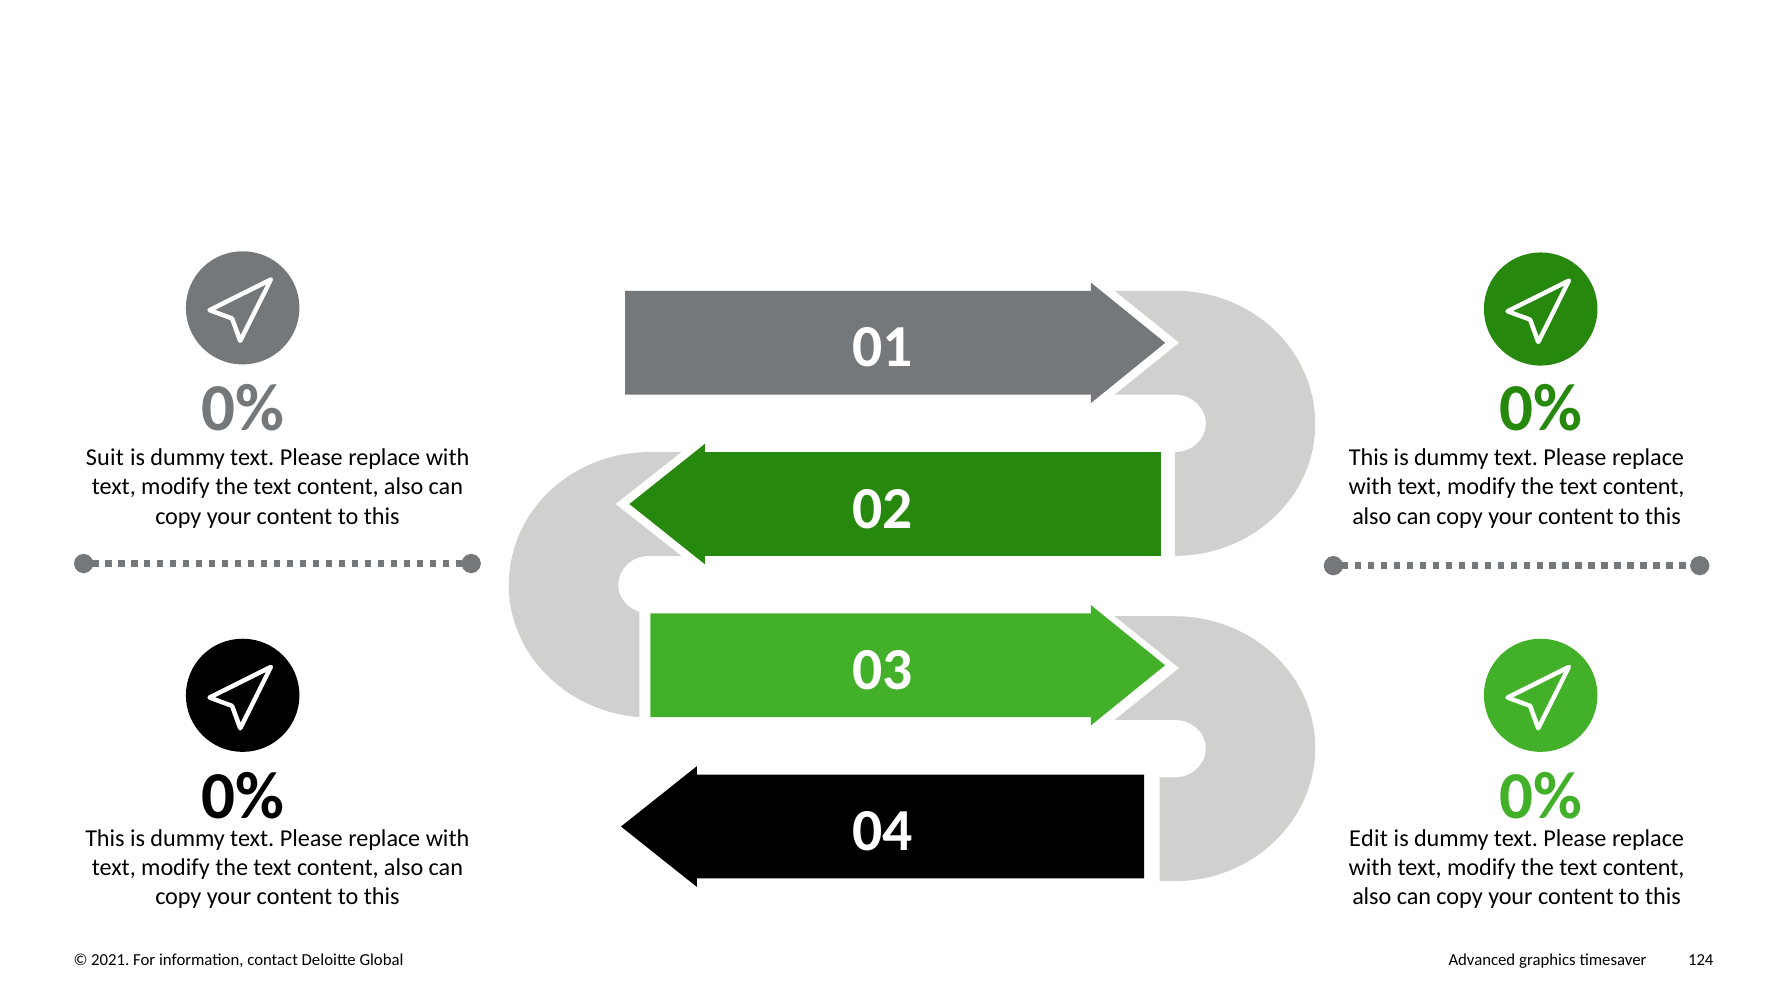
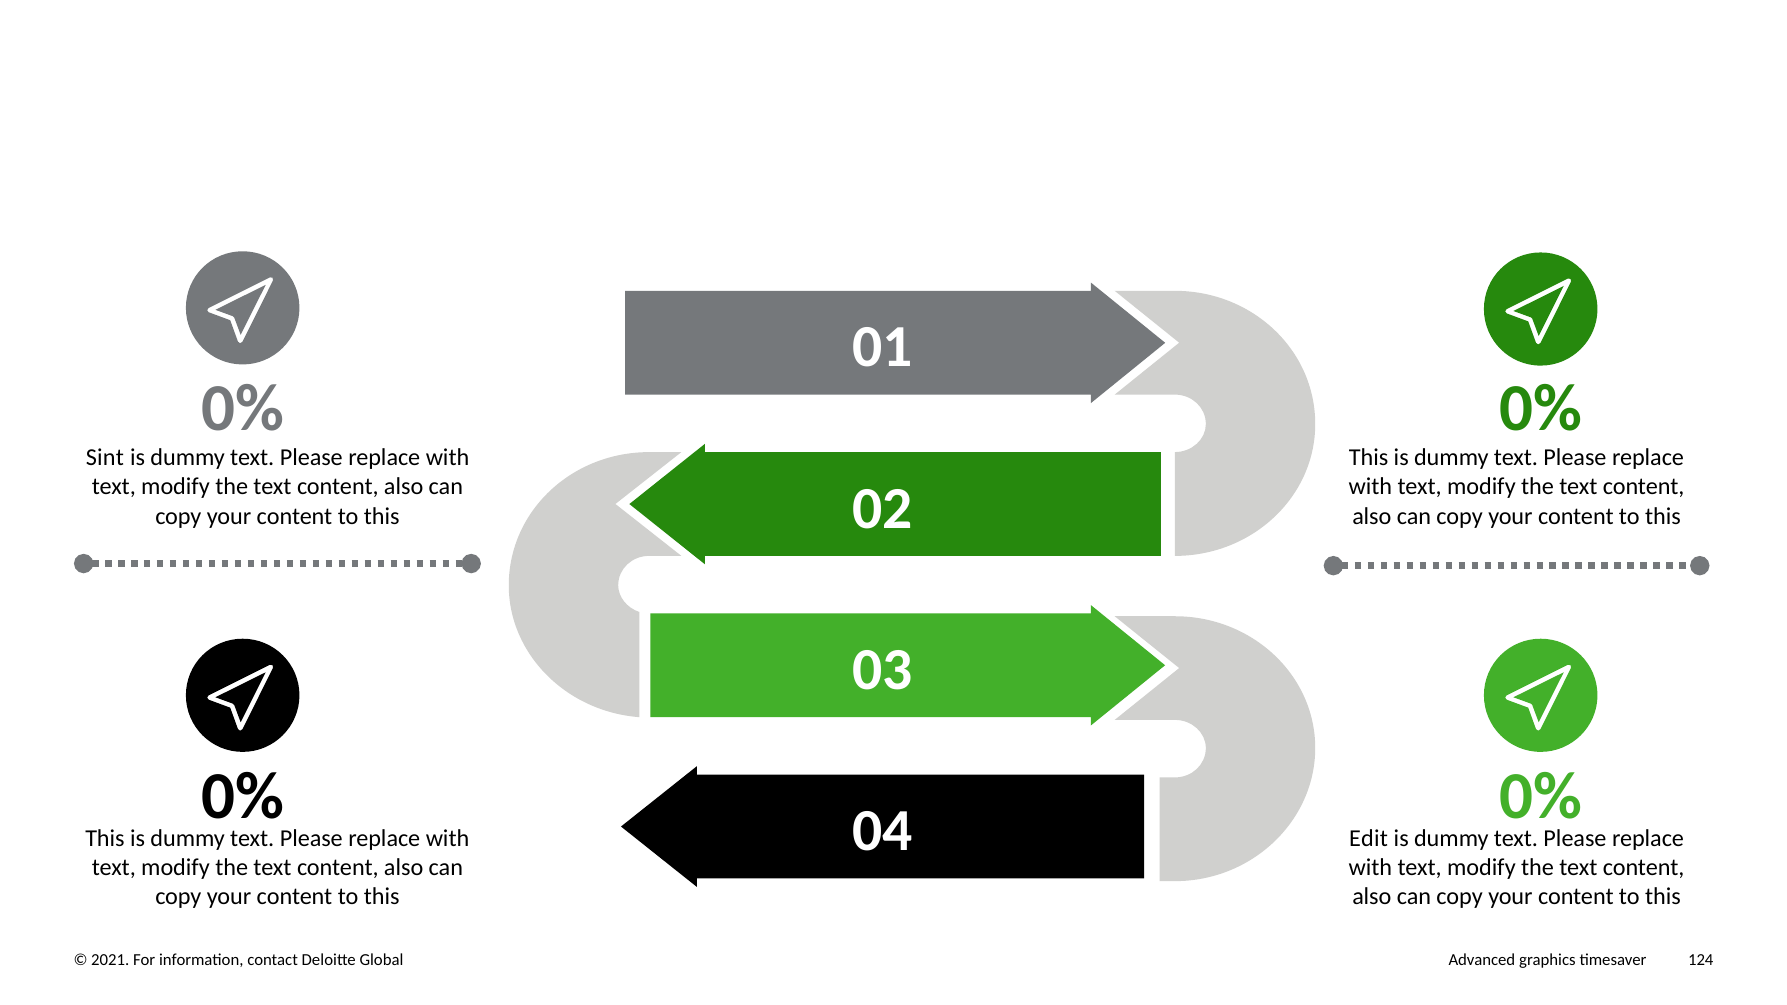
Suit: Suit -> Sint
